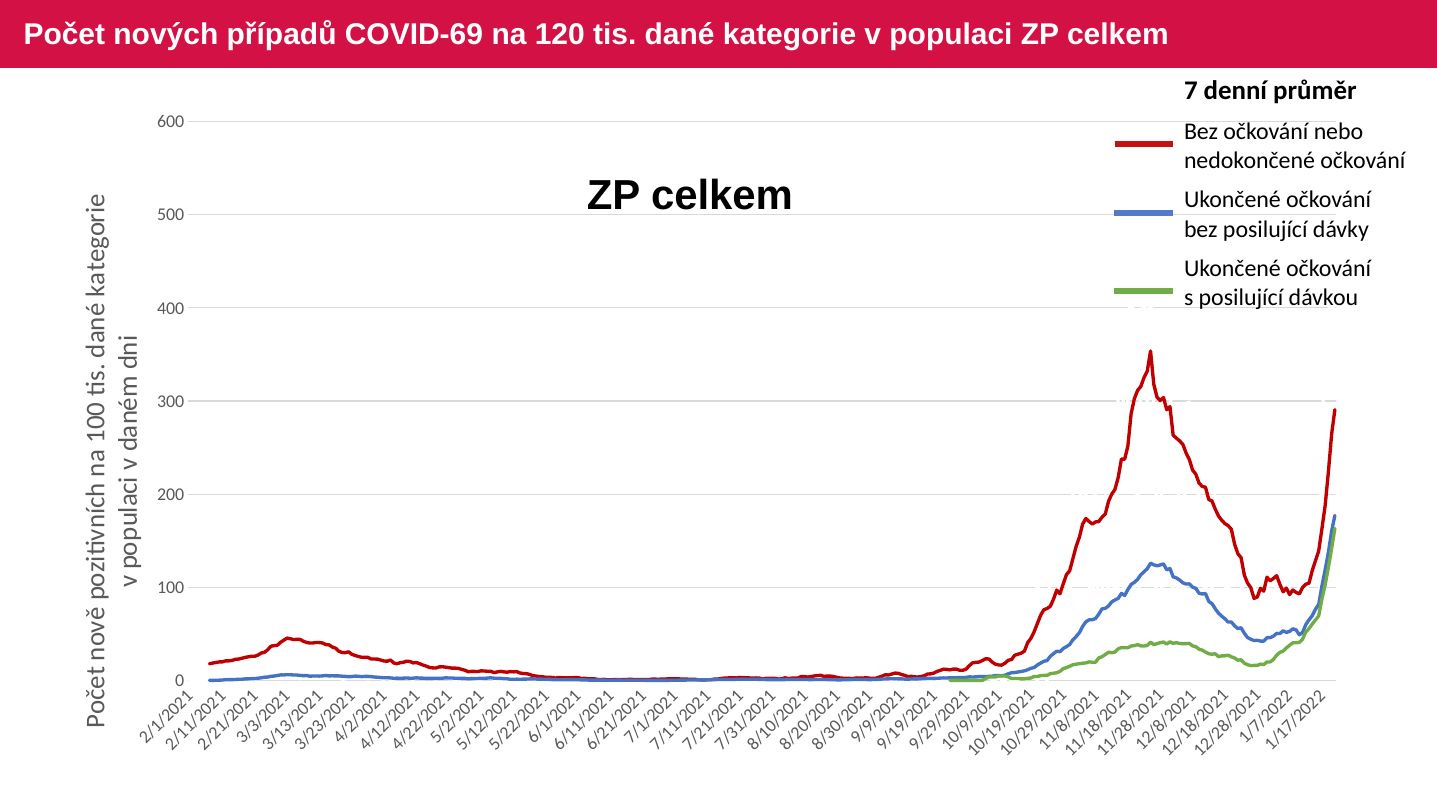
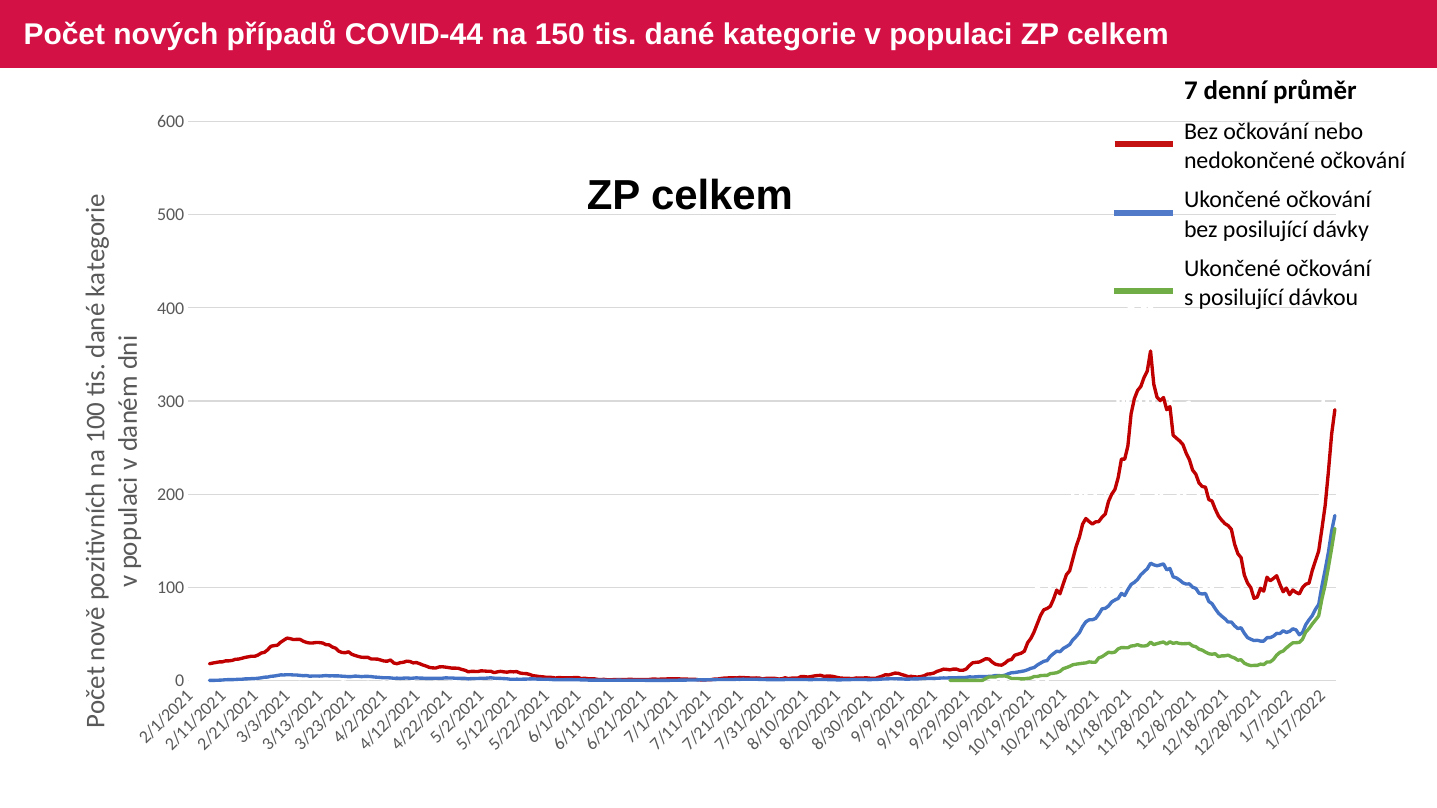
COVID-69: COVID-69 -> COVID-44
120: 120 -> 150
